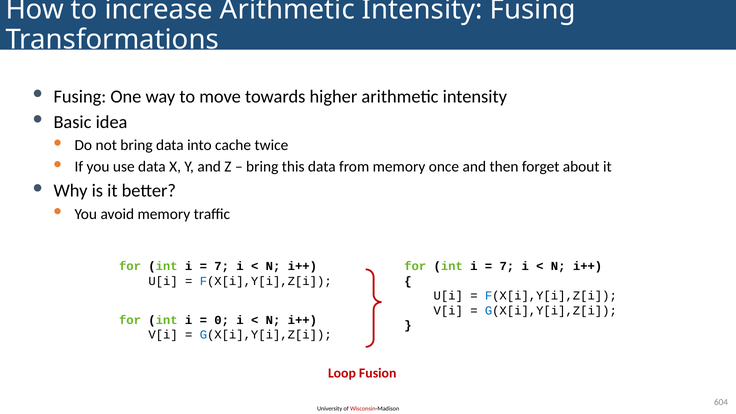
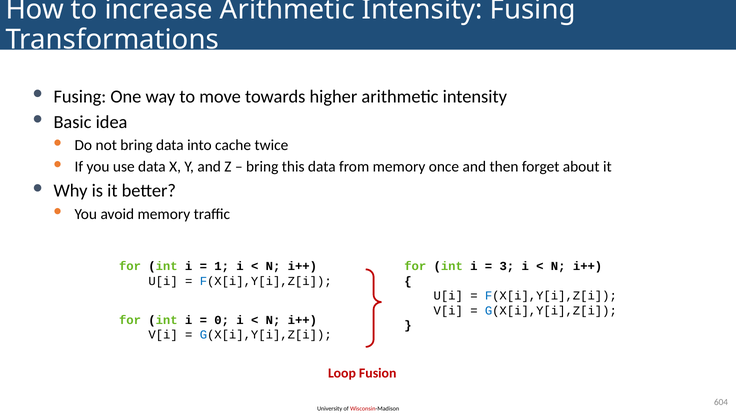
7 at (222, 266): 7 -> 1
7 at (507, 266): 7 -> 3
